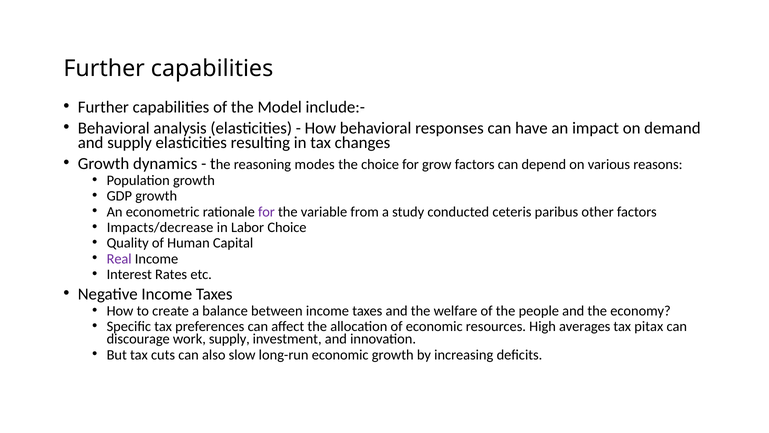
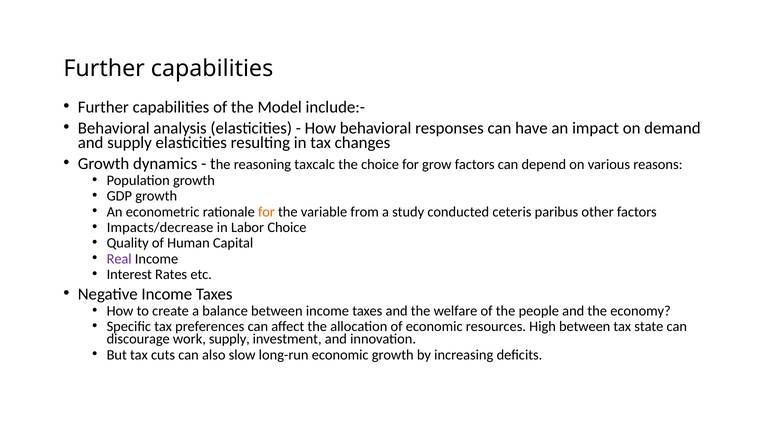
modes: modes -> taxcalc
for at (266, 212) colour: purple -> orange
High averages: averages -> between
pitax: pitax -> state
